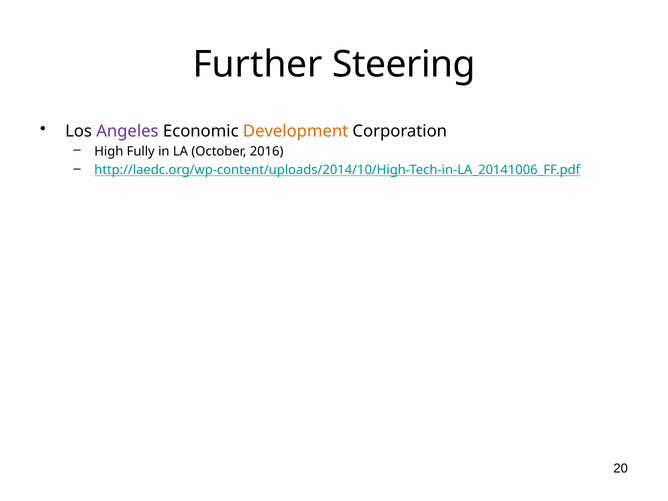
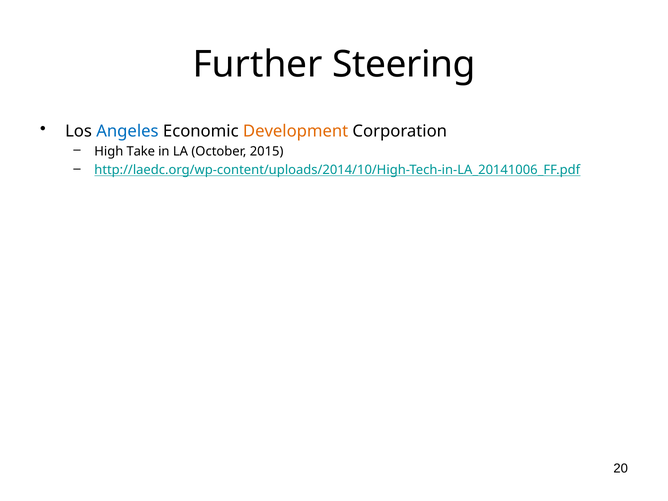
Angeles colour: purple -> blue
Fully: Fully -> Take
2016: 2016 -> 2015
